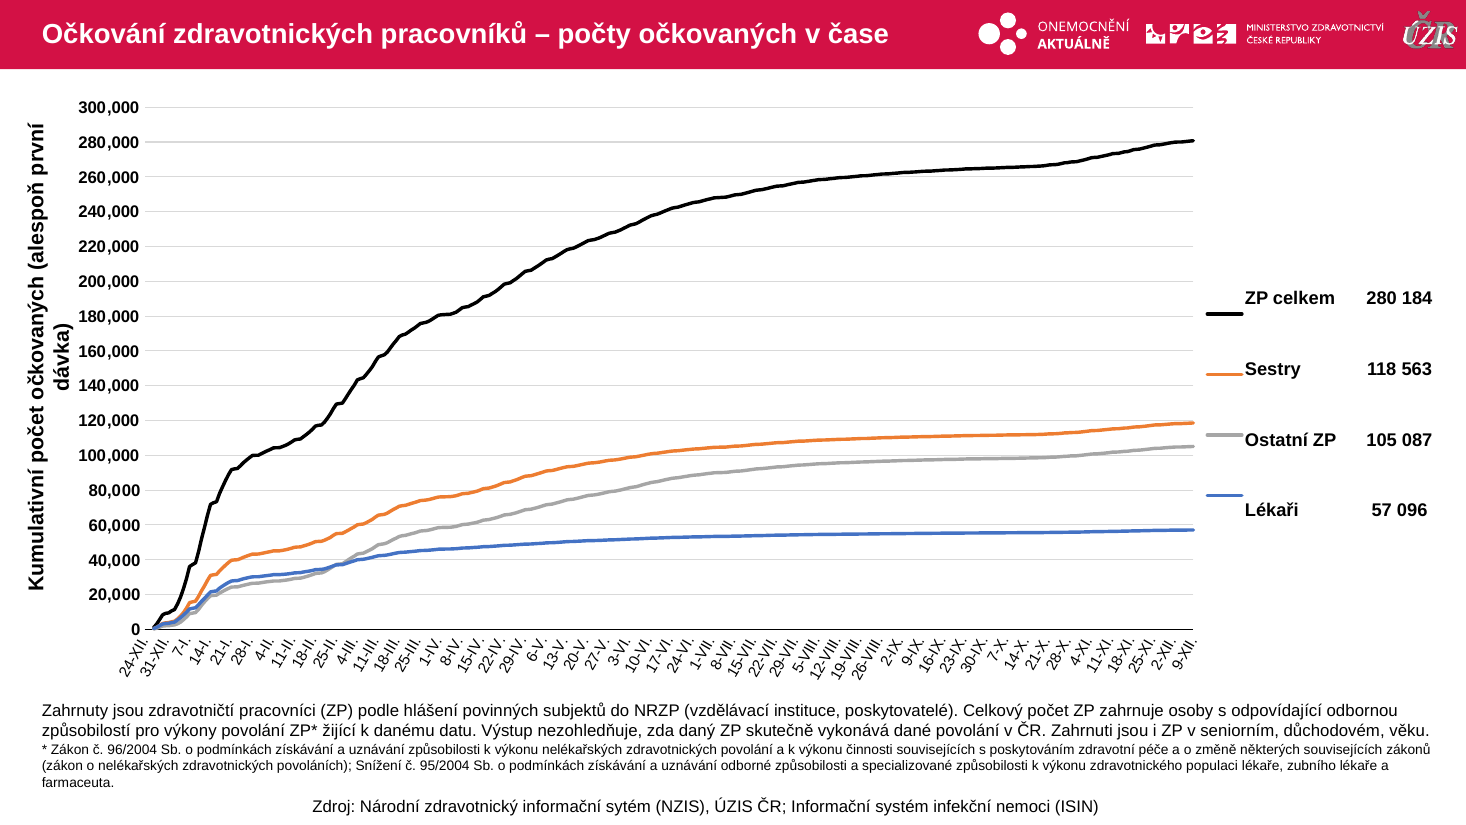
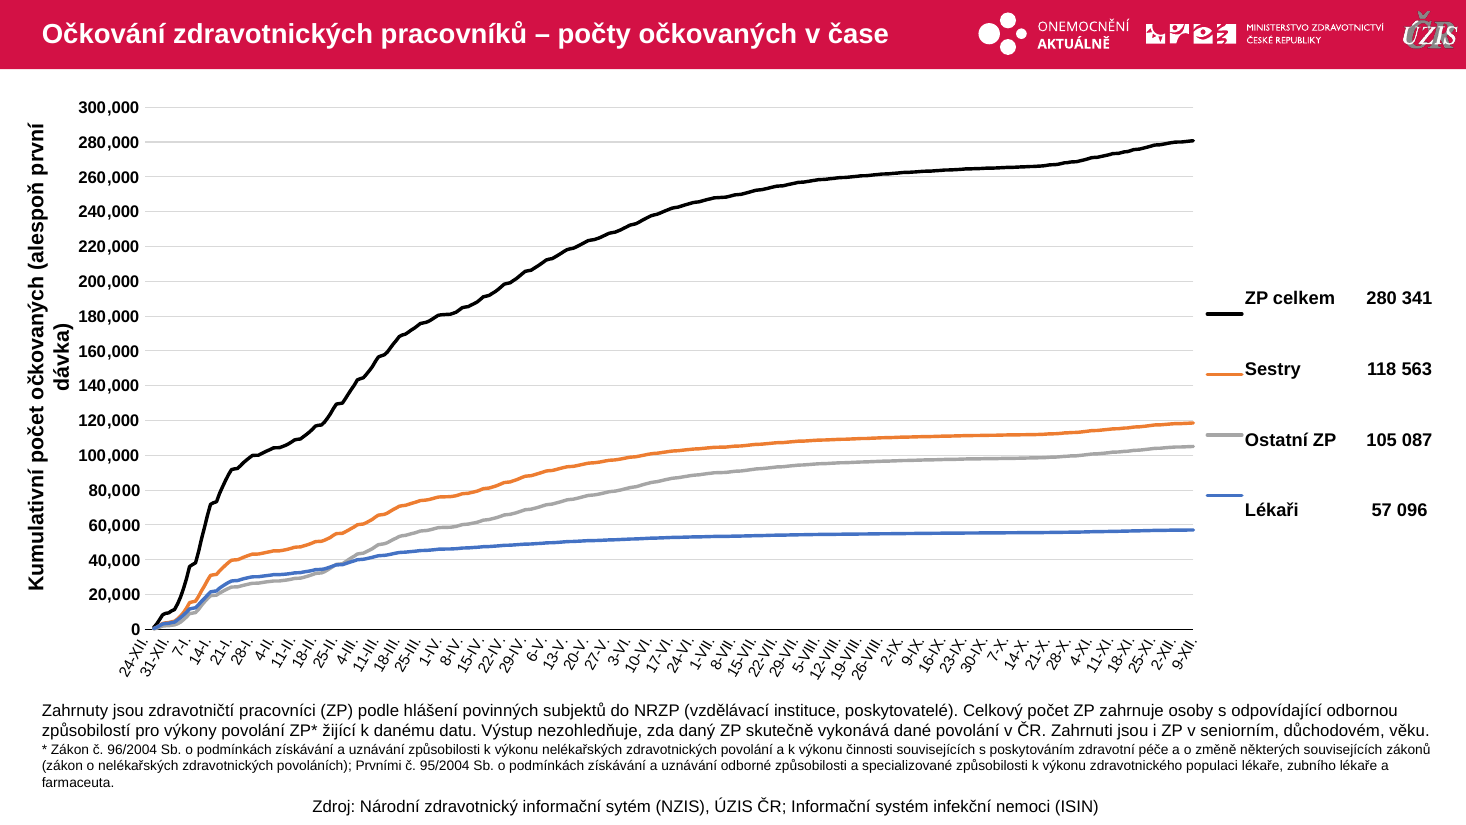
184: 184 -> 341
Snížení: Snížení -> Prvními
